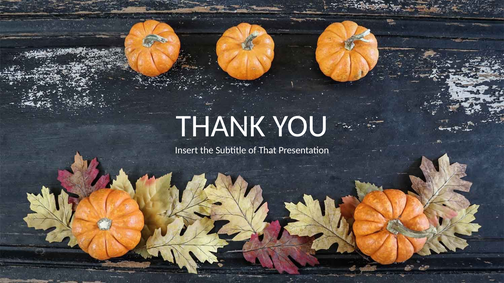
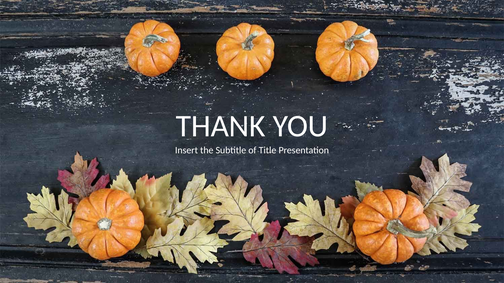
That: That -> Title
